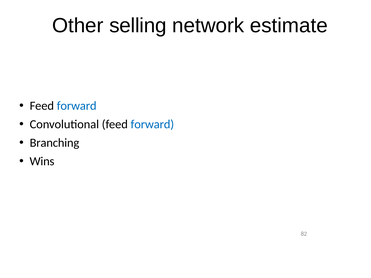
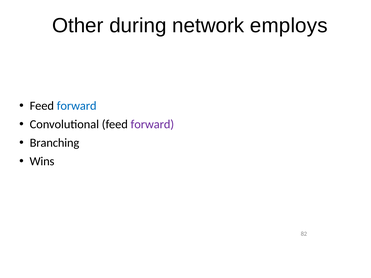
selling: selling -> during
estimate: estimate -> employs
forward at (152, 124) colour: blue -> purple
